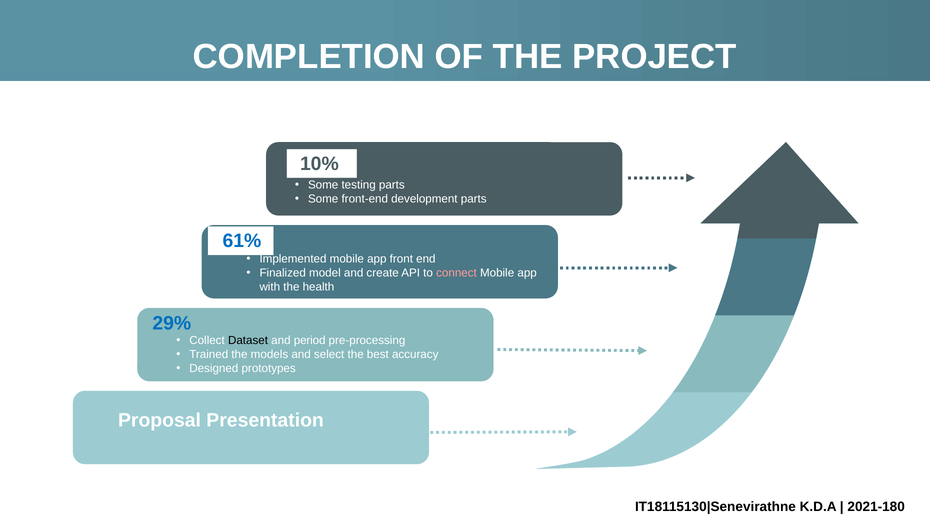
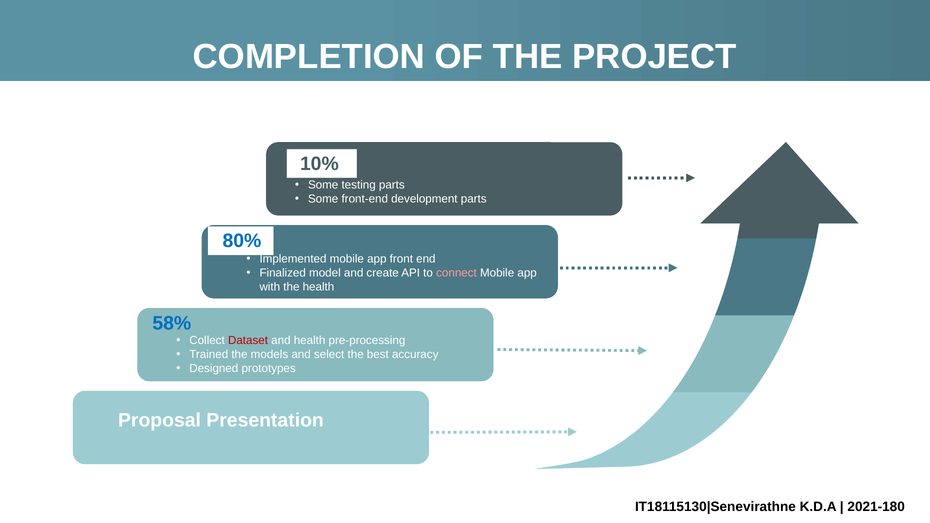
61%: 61% -> 80%
29%: 29% -> 58%
Dataset colour: black -> red
and period: period -> health
